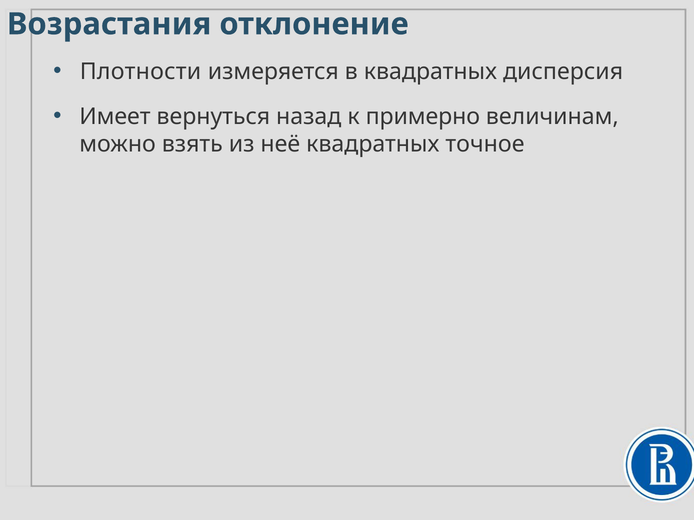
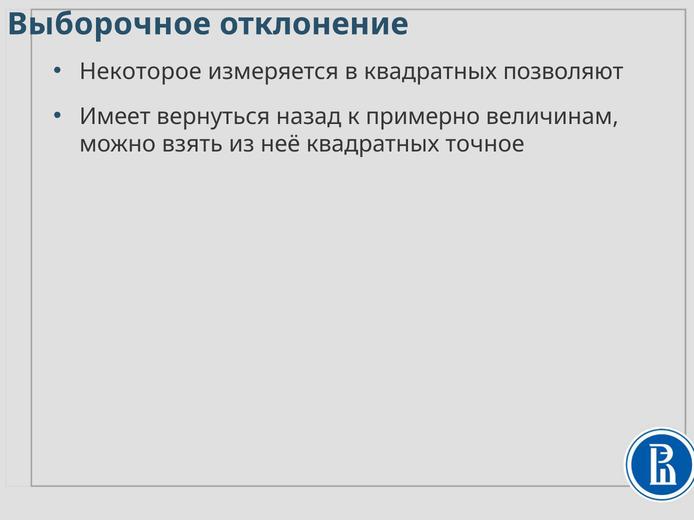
Возрастания: Возрастания -> Выборочное
Плотности: Плотности -> Некоторое
дисперсия: дисперсия -> позволяют
